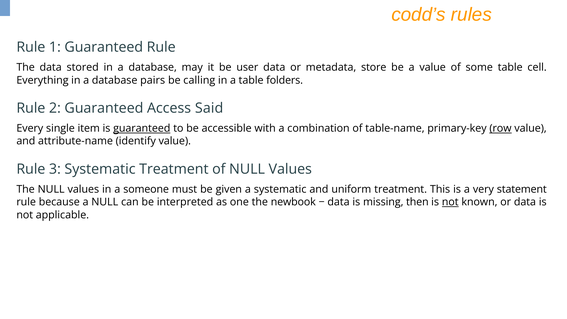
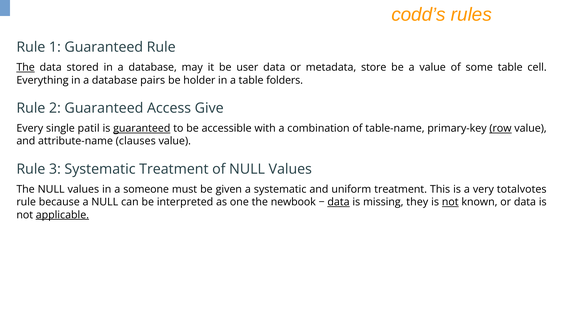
The at (26, 67) underline: none -> present
calling: calling -> holder
Said: Said -> Give
item: item -> patil
identify: identify -> clauses
statement: statement -> totalvotes
data at (339, 202) underline: none -> present
then: then -> they
applicable underline: none -> present
